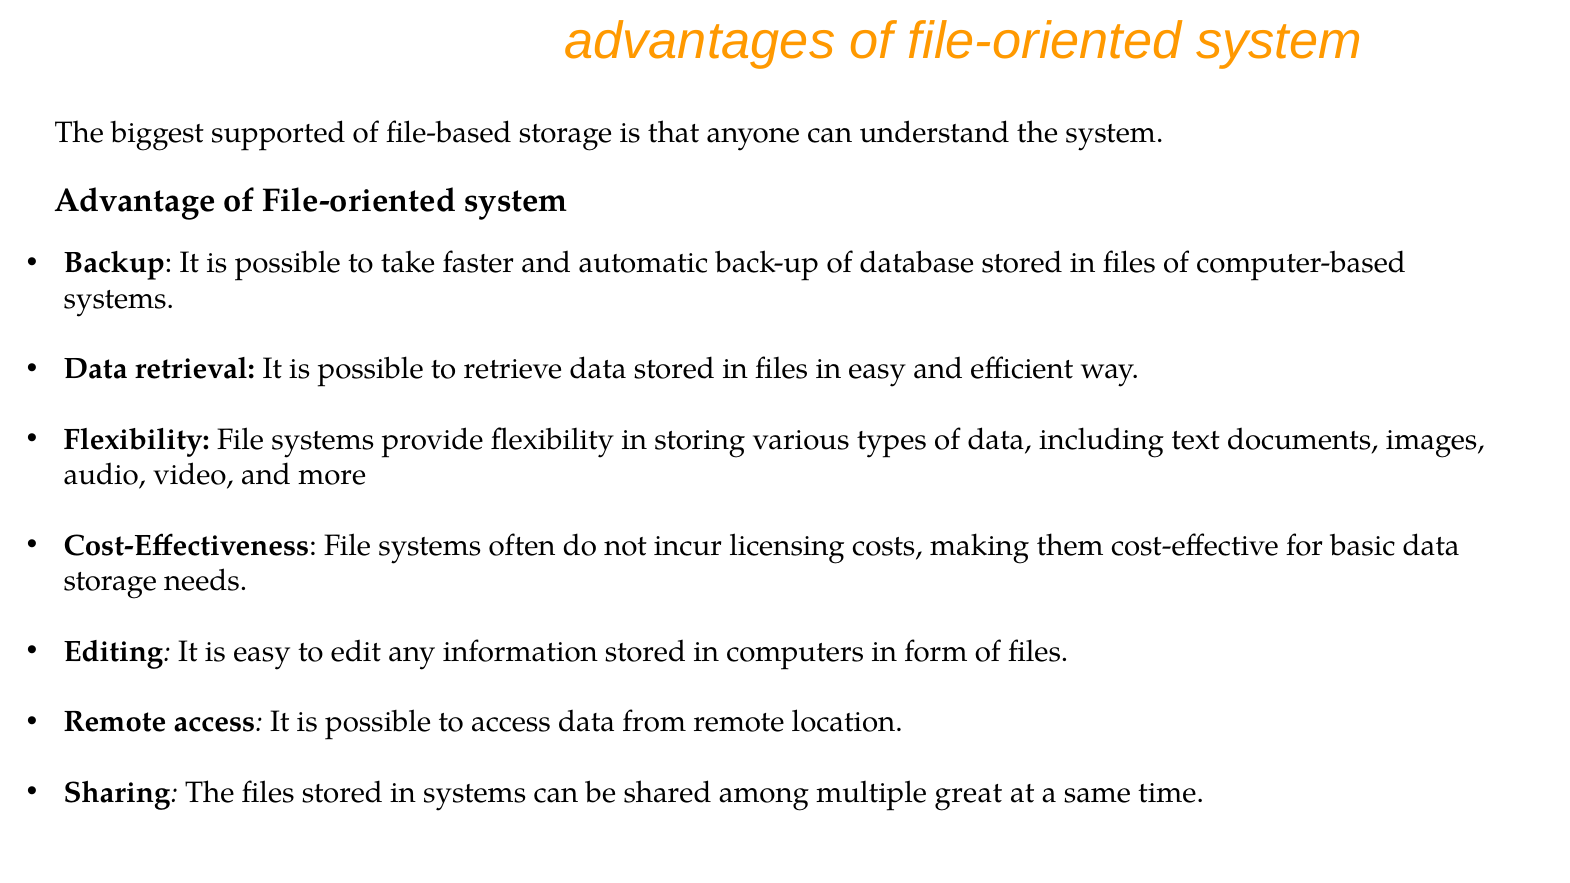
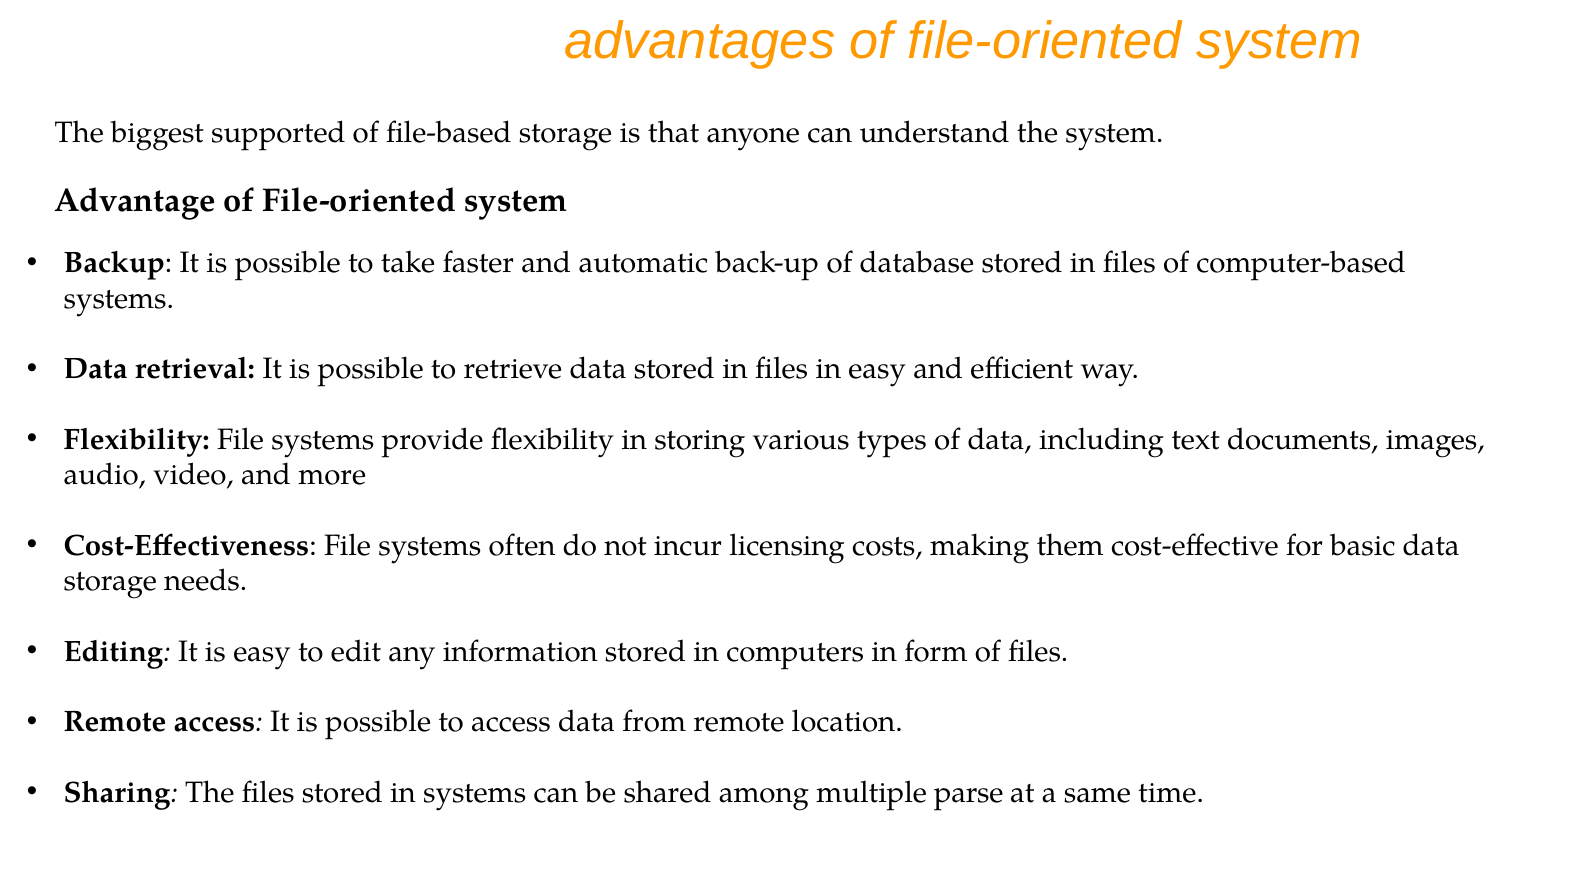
great: great -> parse
